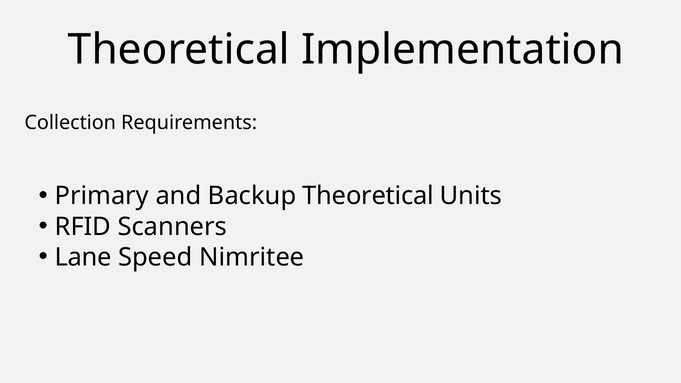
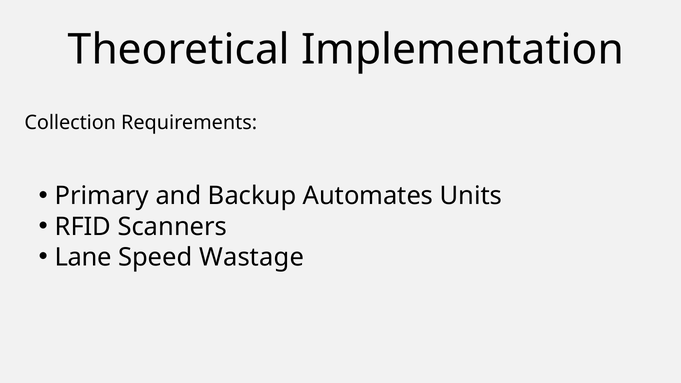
Backup Theoretical: Theoretical -> Automates
Nimritee: Nimritee -> Wastage
